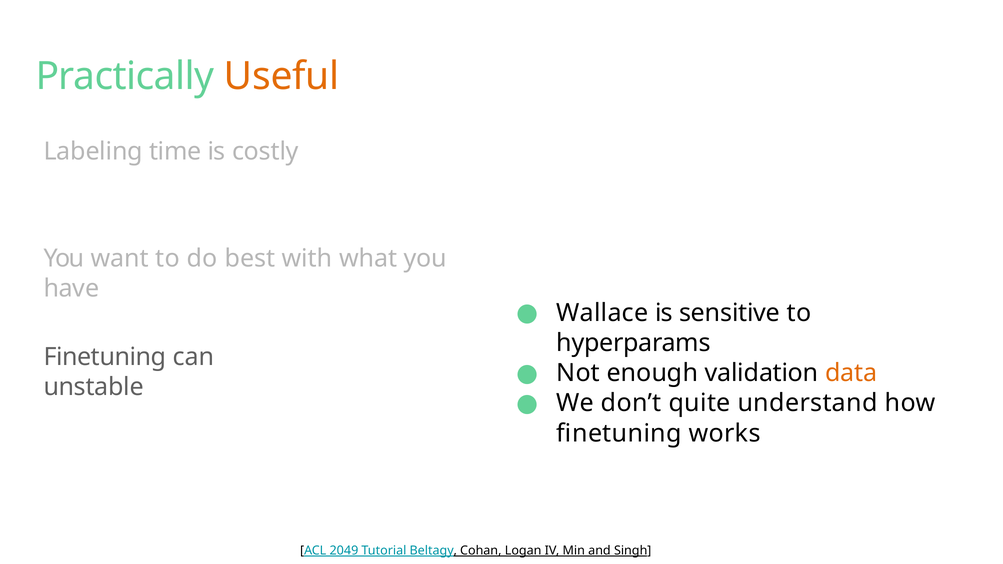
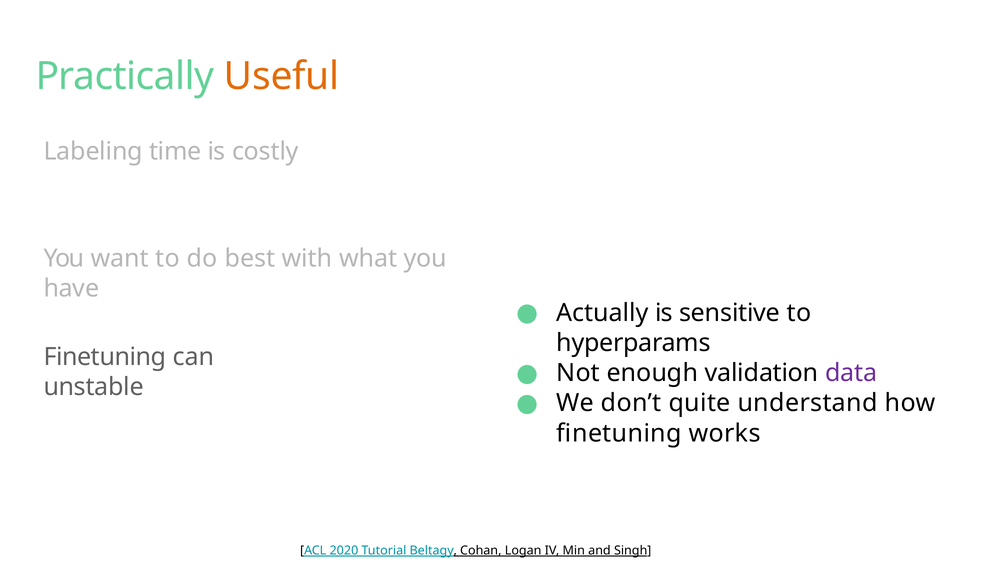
Wallace: Wallace -> Actually
data colour: orange -> purple
2049: 2049 -> 2020
